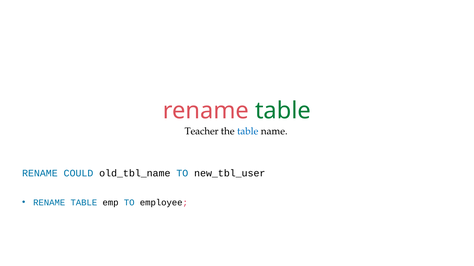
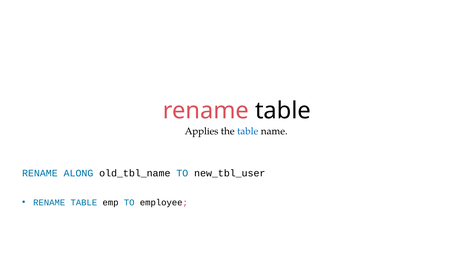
table at (283, 111) colour: green -> black
Teacher: Teacher -> Applies
COULD: COULD -> ALONG
